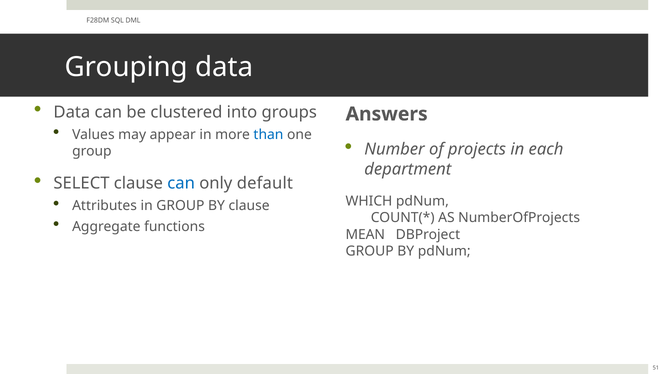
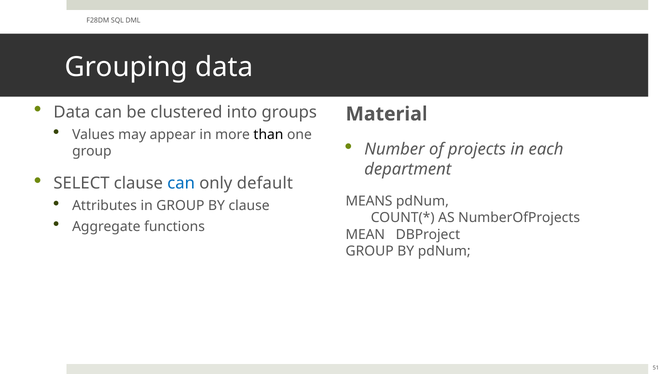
Answers: Answers -> Material
than colour: blue -> black
WHICH: WHICH -> MEANS
